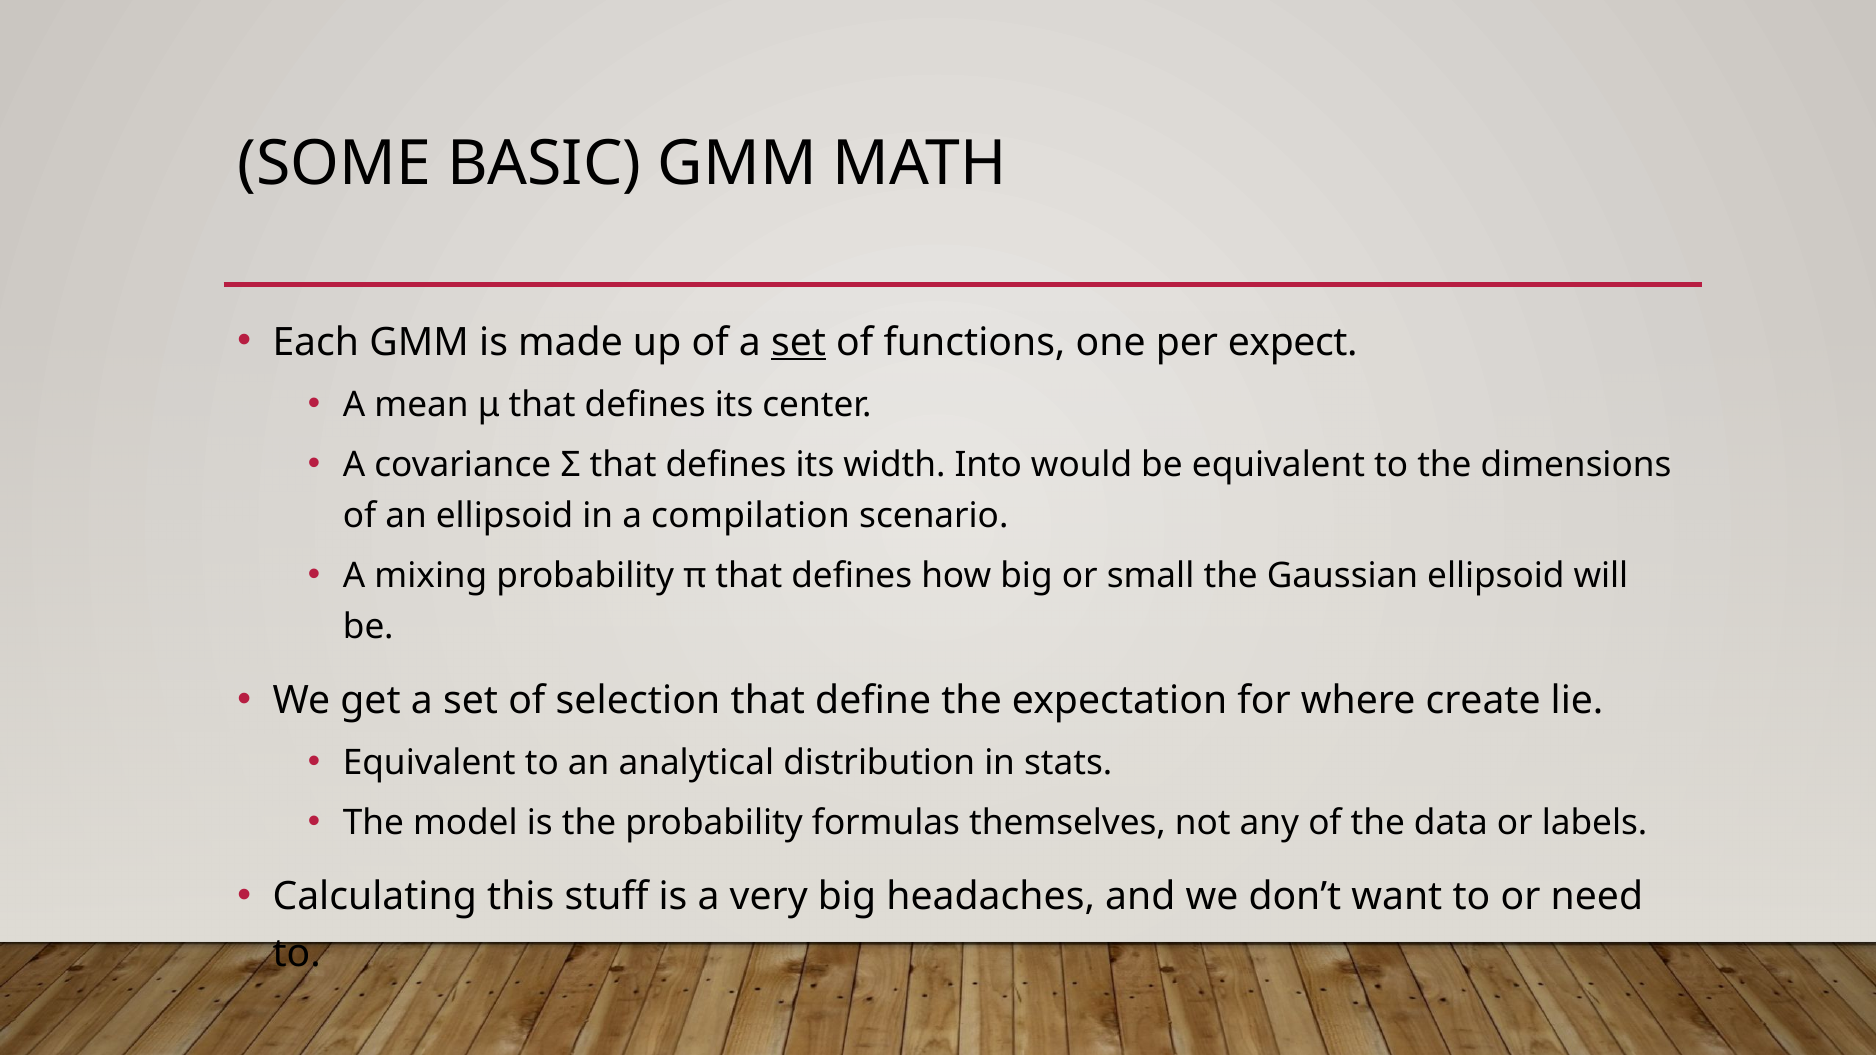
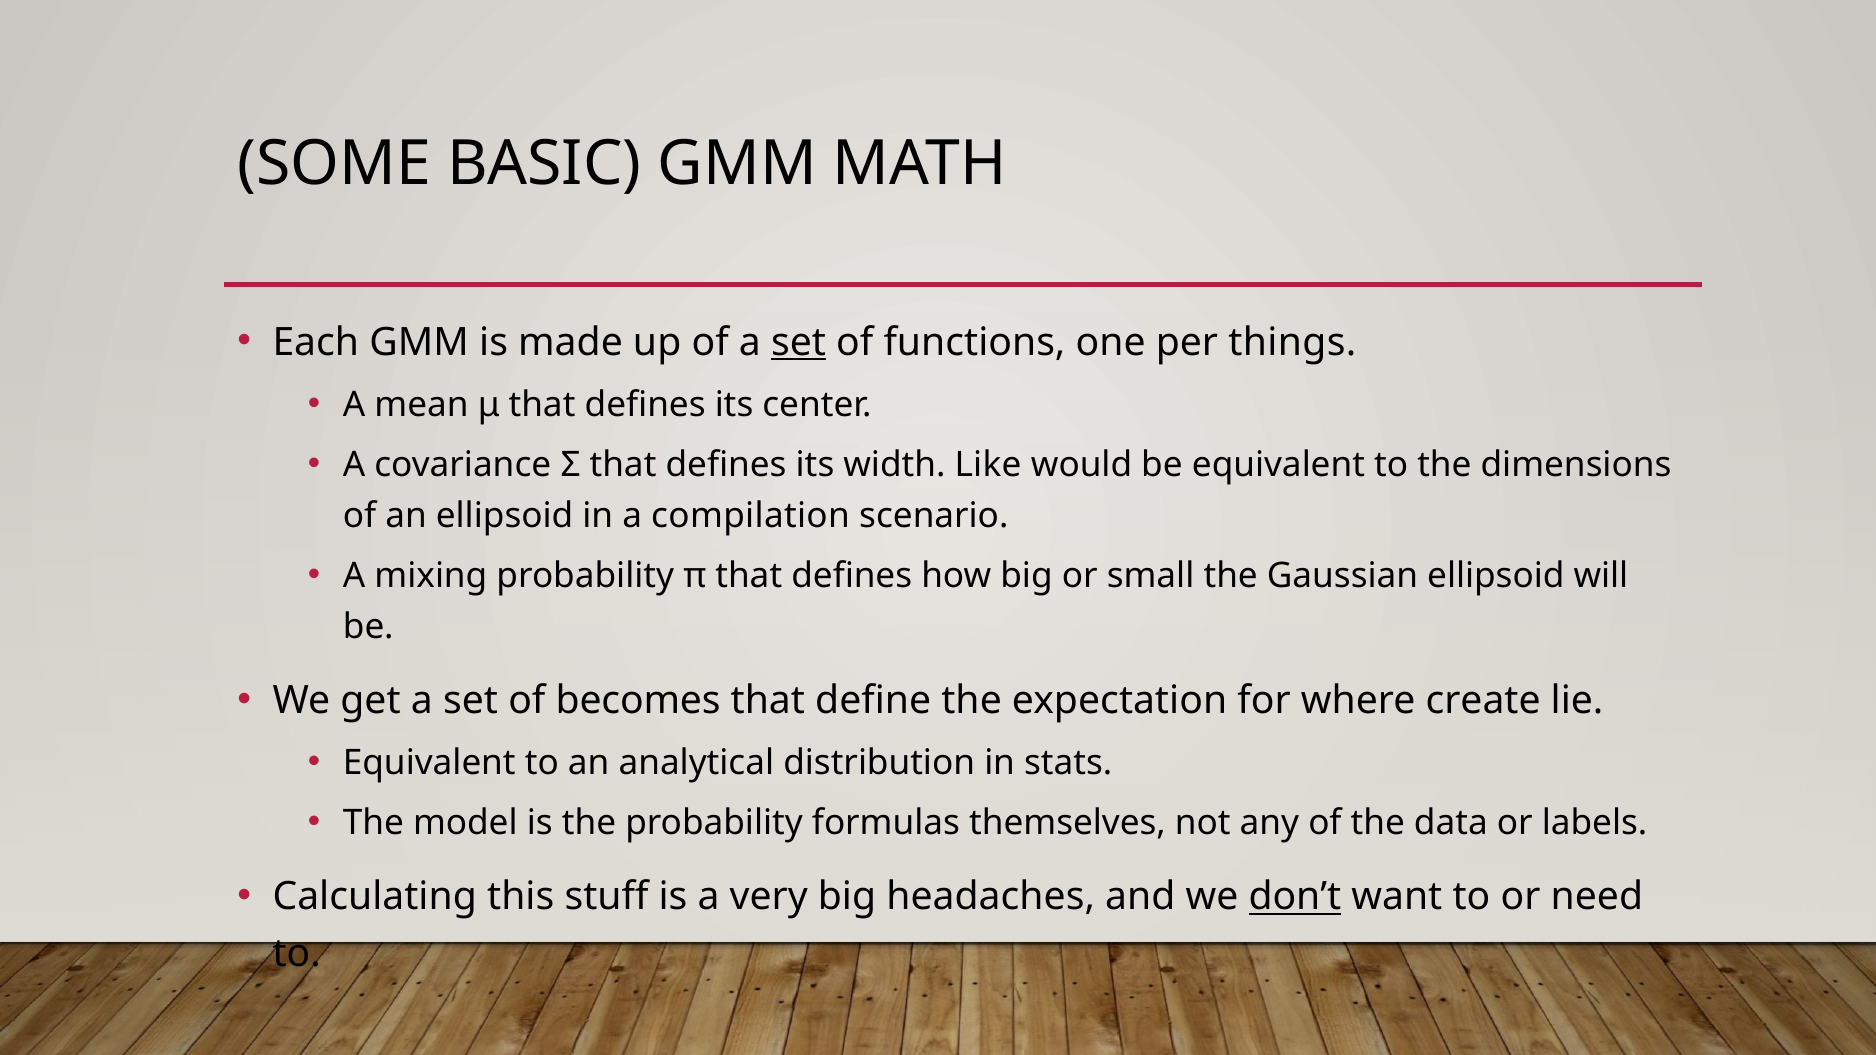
expect: expect -> things
Into: Into -> Like
selection: selection -> becomes
don’t underline: none -> present
